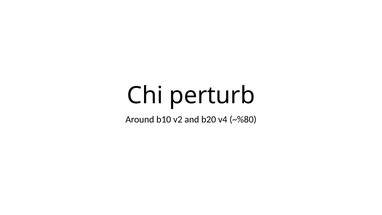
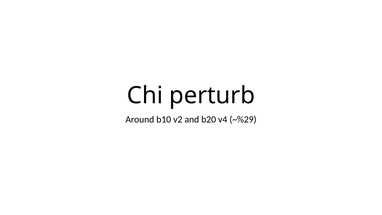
~%80: ~%80 -> ~%29
